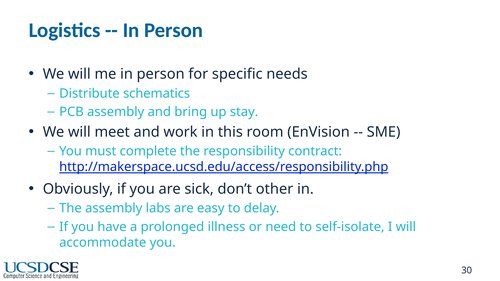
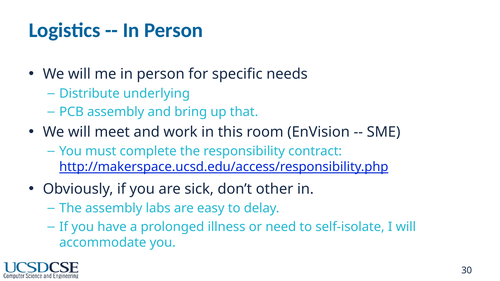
schematics: schematics -> underlying
stay: stay -> that
